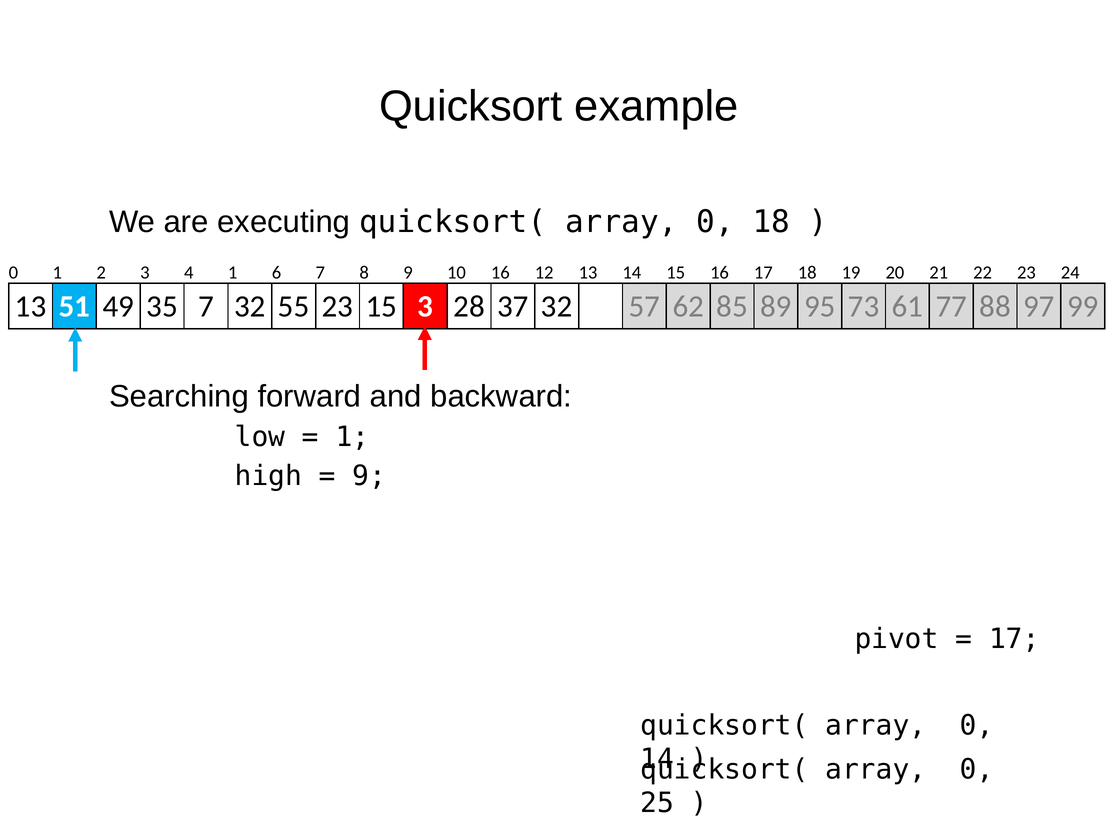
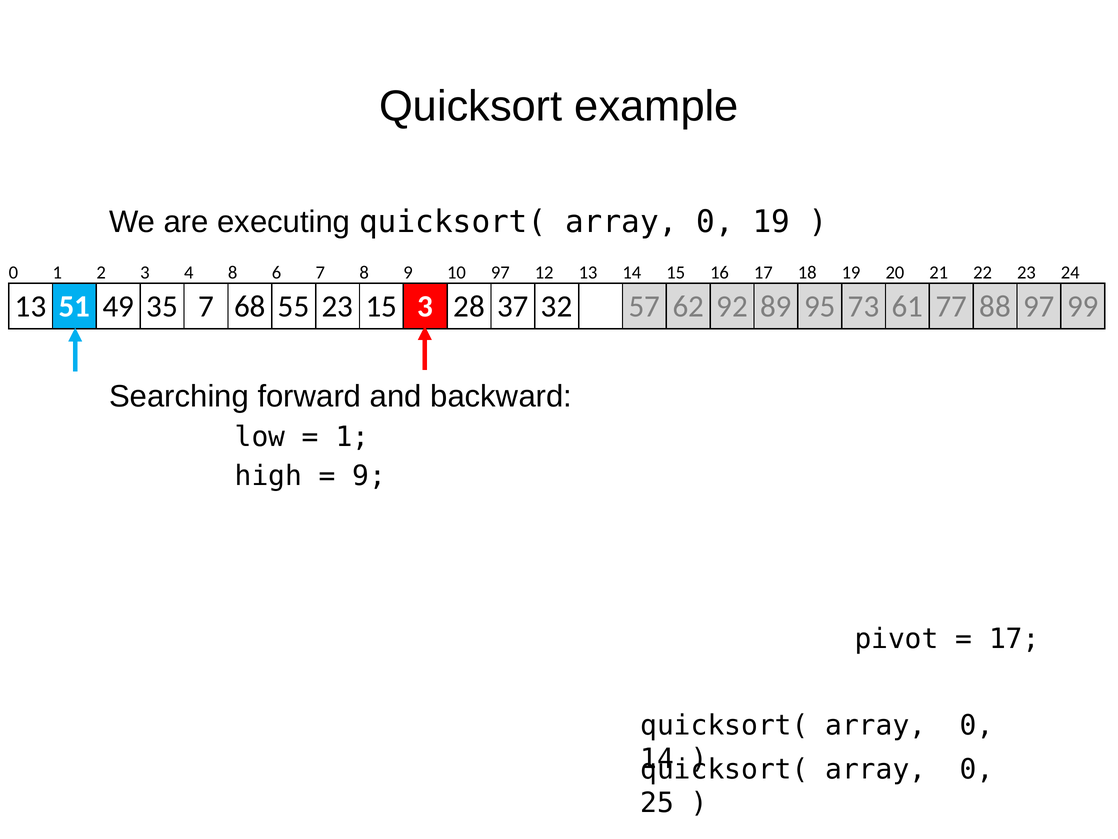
0 18: 18 -> 19
4 1: 1 -> 8
10 16: 16 -> 97
7 32: 32 -> 68
85: 85 -> 92
